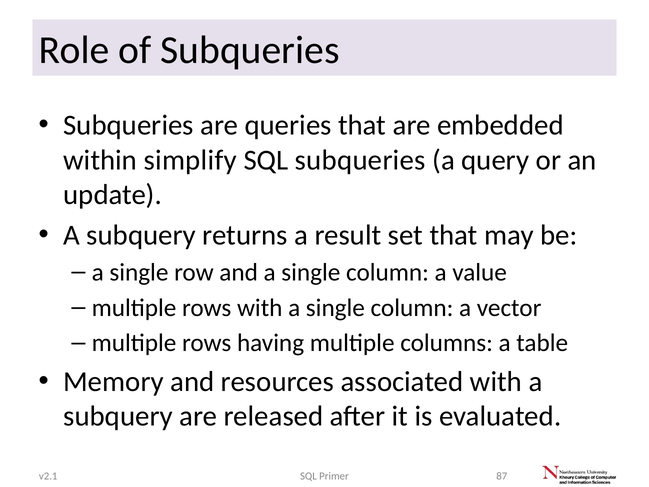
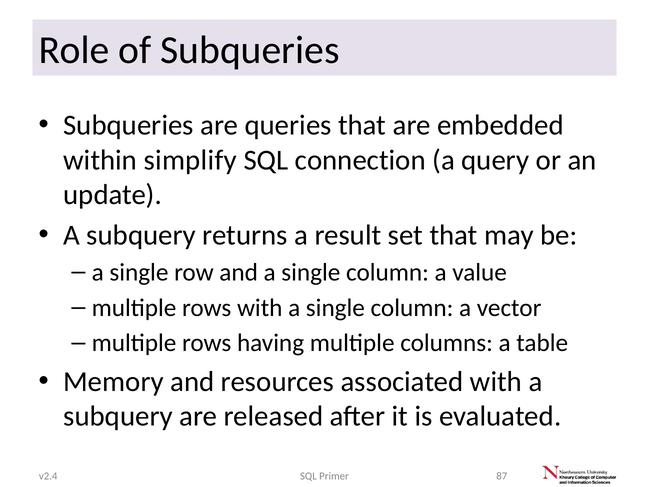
SQL subqueries: subqueries -> connection
v2.1: v2.1 -> v2.4
